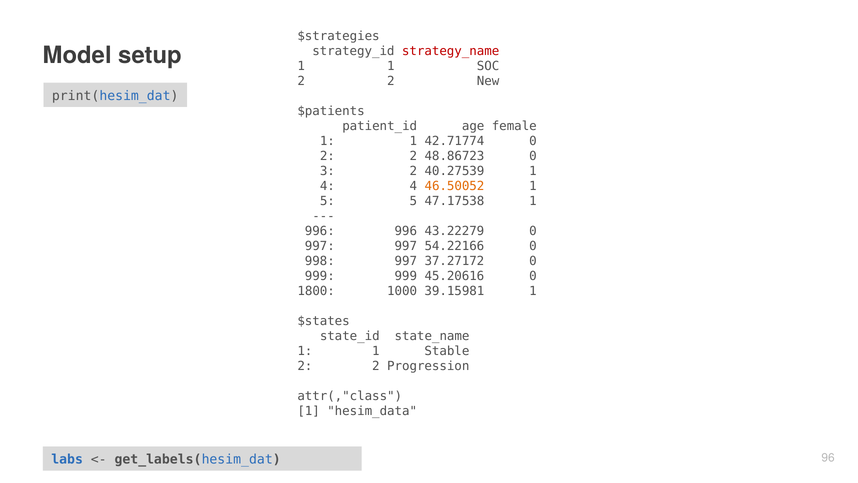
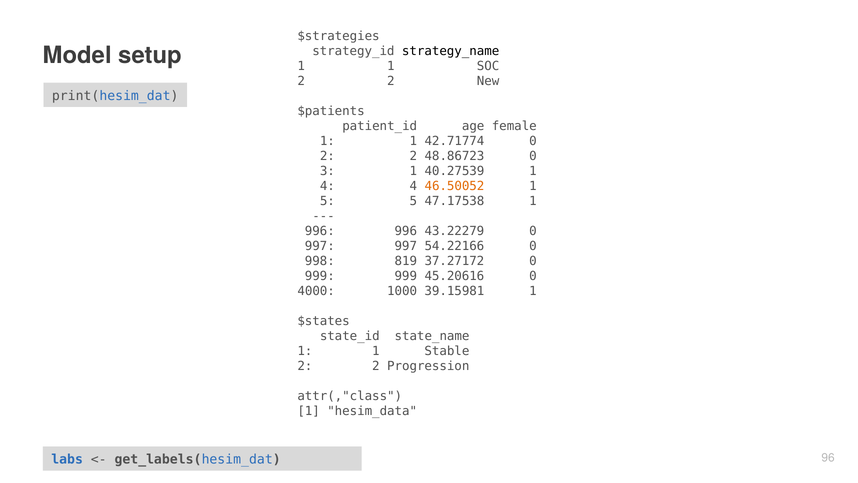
strategy_name colour: red -> black
3 2: 2 -> 1
998 997: 997 -> 819
1800: 1800 -> 4000
